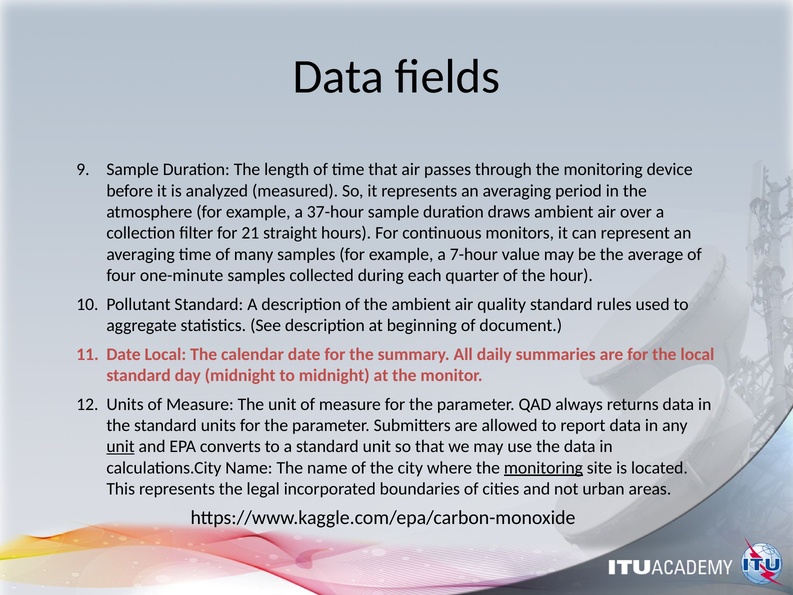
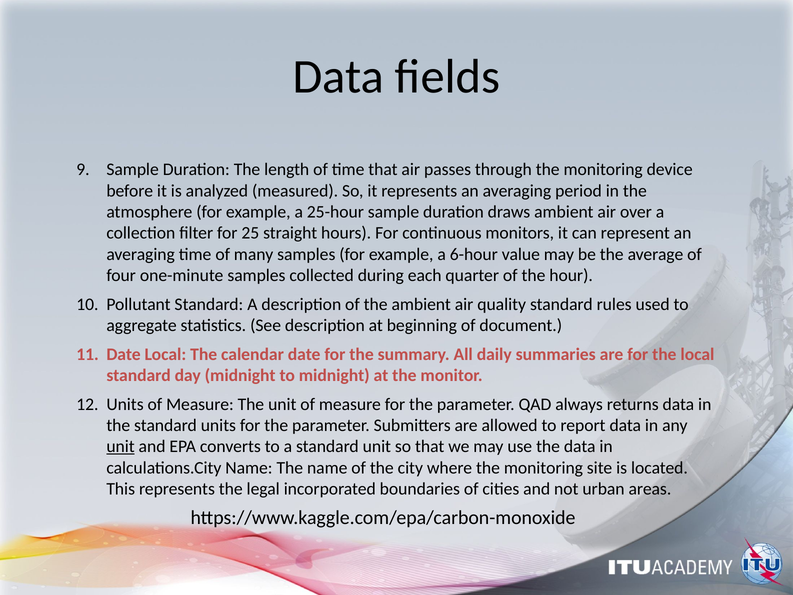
37-hour: 37-hour -> 25-hour
21: 21 -> 25
7-hour: 7-hour -> 6-hour
monitoring at (543, 467) underline: present -> none
